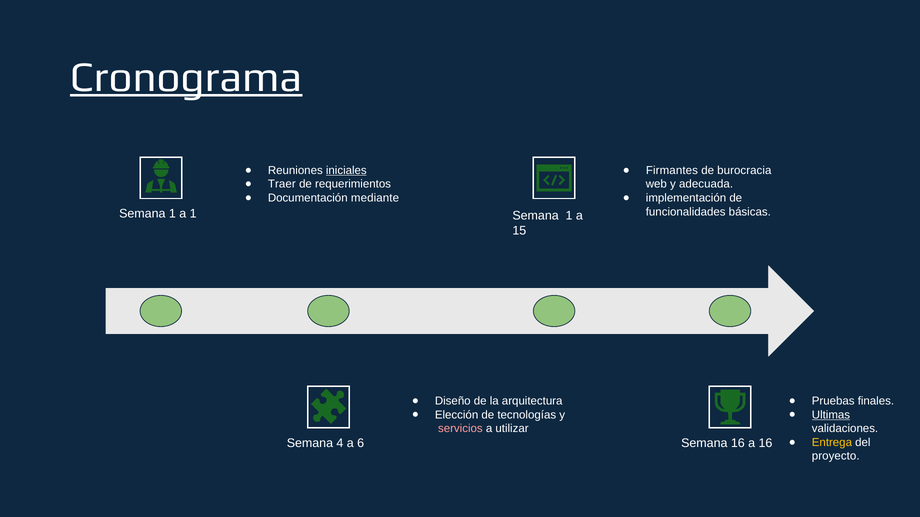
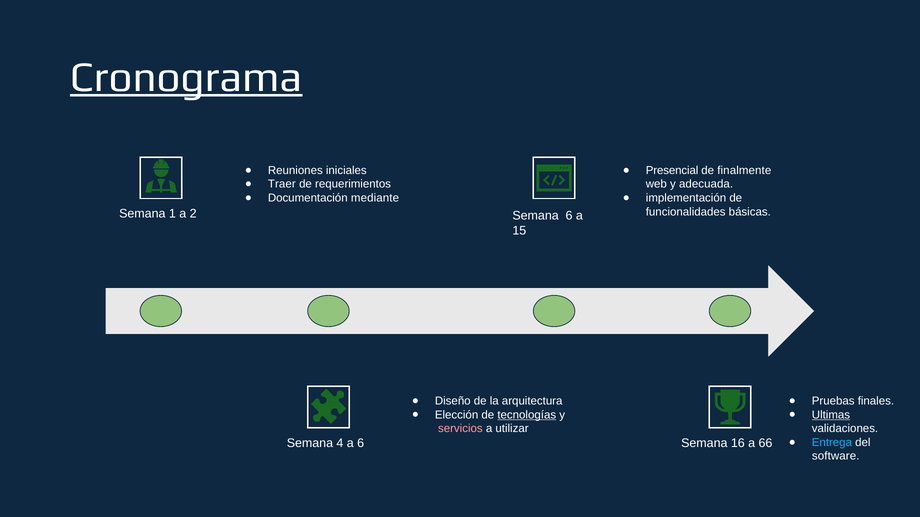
iniciales underline: present -> none
Firmantes: Firmantes -> Presencial
burocracia: burocracia -> finalmente
a 1: 1 -> 2
1 at (569, 216): 1 -> 6
tecnologías underline: none -> present
Entrega colour: yellow -> light blue
a 16: 16 -> 66
proyecto: proyecto -> software
